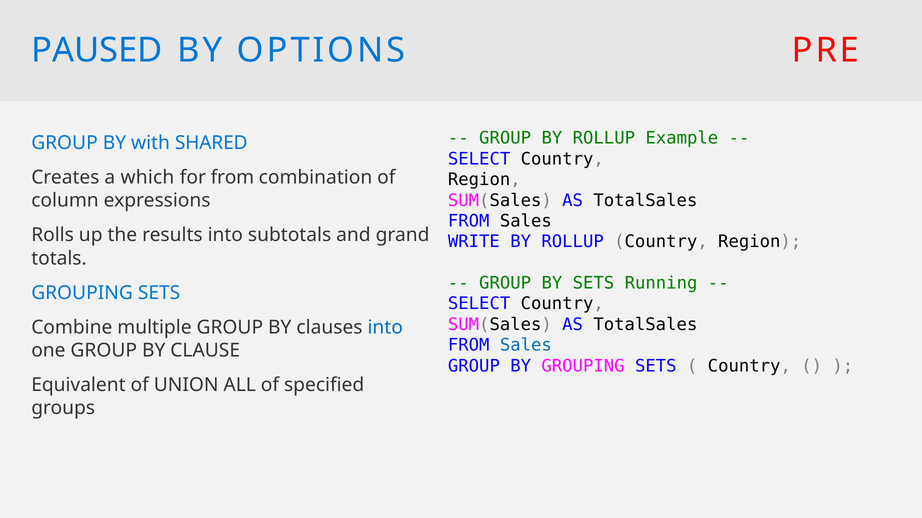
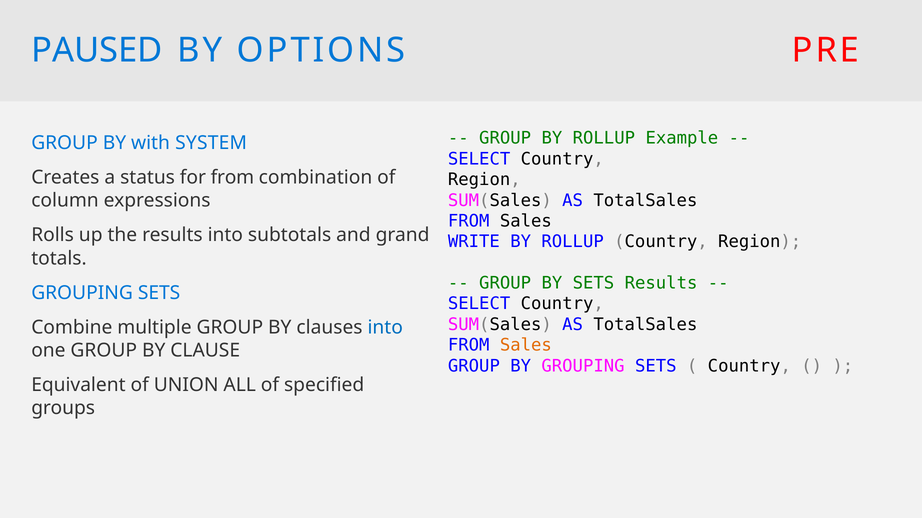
SHARED: SHARED -> SYSTEM
which: which -> status
SETS Running: Running -> Results
Sales at (526, 346) colour: blue -> orange
